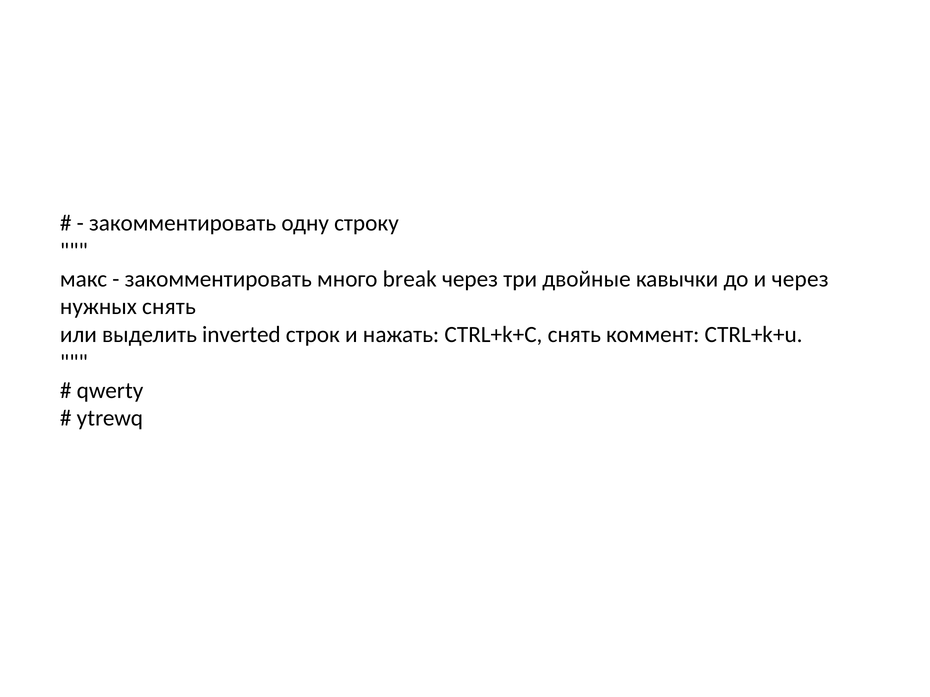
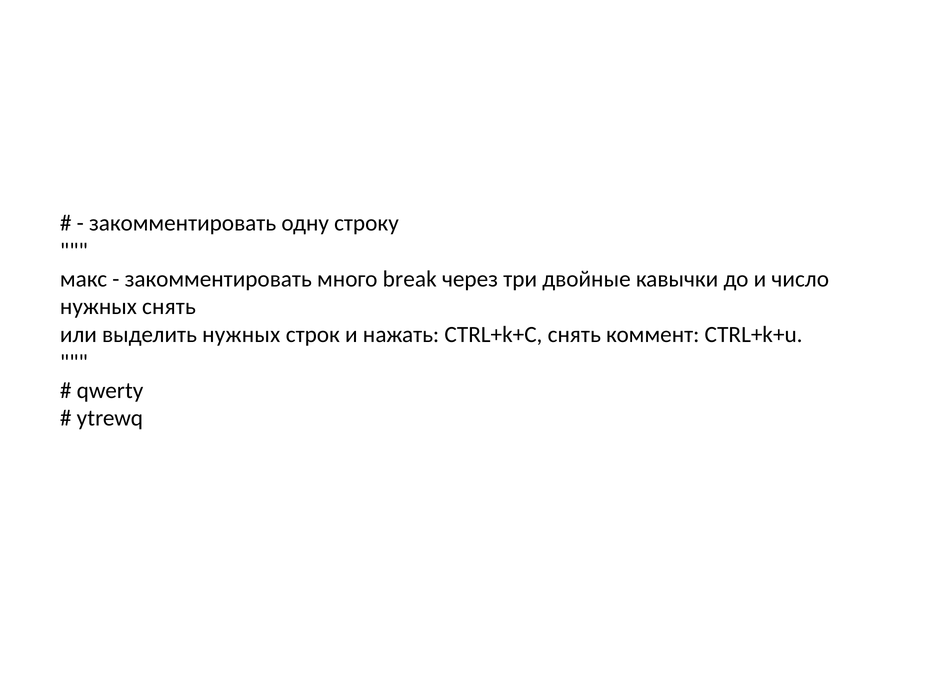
и через: через -> число
выделить inverted: inverted -> нужных
